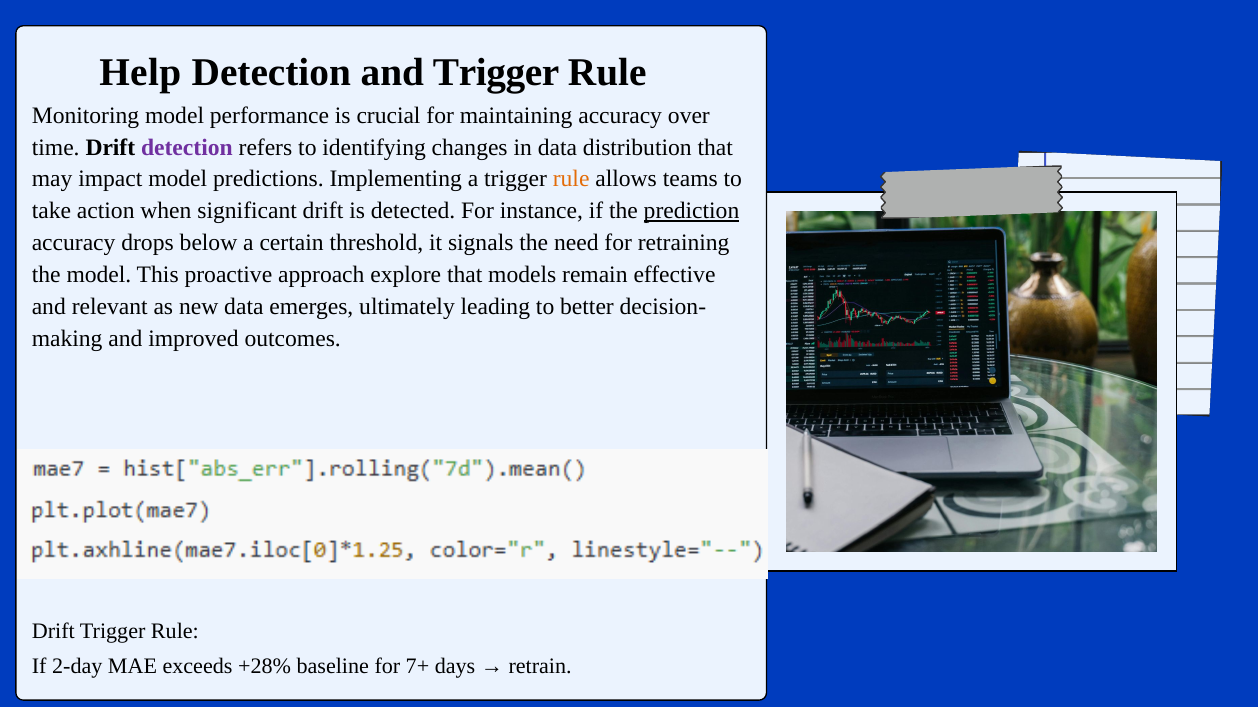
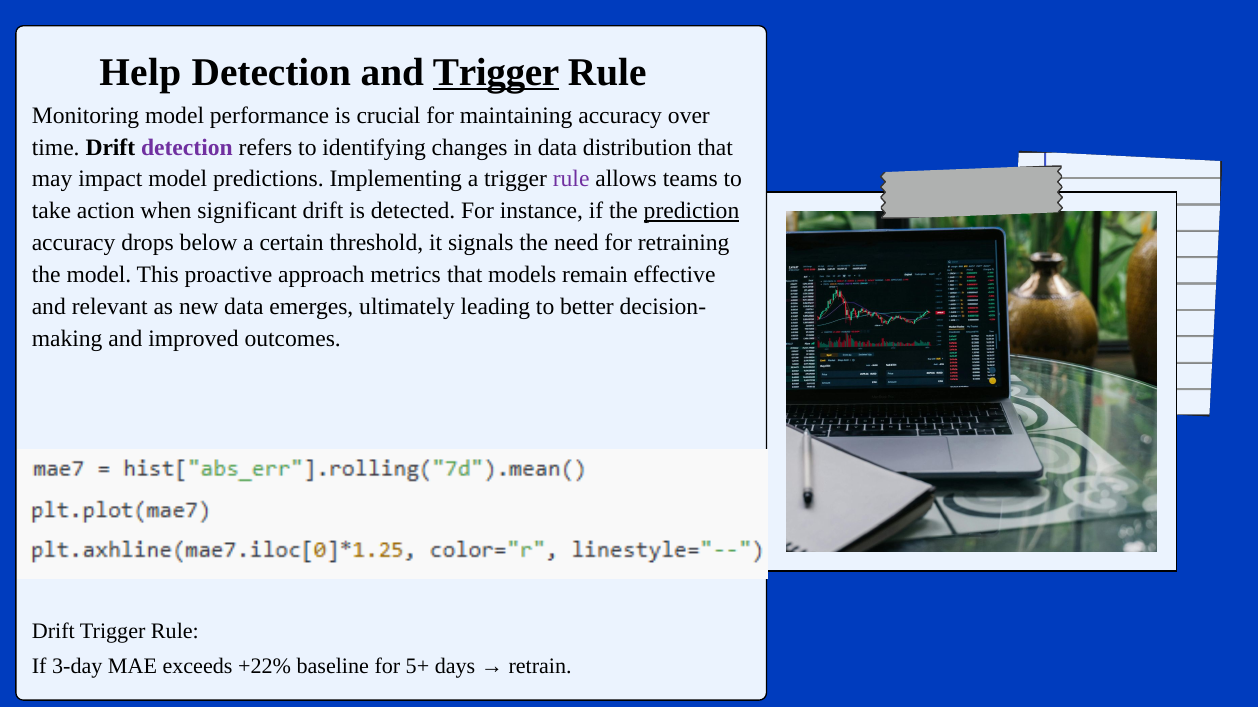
Trigger at (496, 72) underline: none -> present
rule at (571, 179) colour: orange -> purple
explore: explore -> metrics
2-day: 2-day -> 3-day
+28%: +28% -> +22%
7+: 7+ -> 5+
